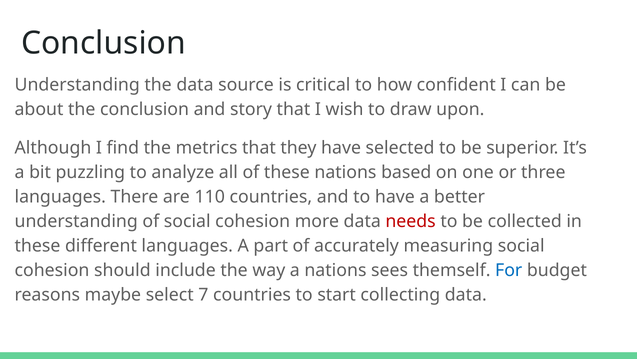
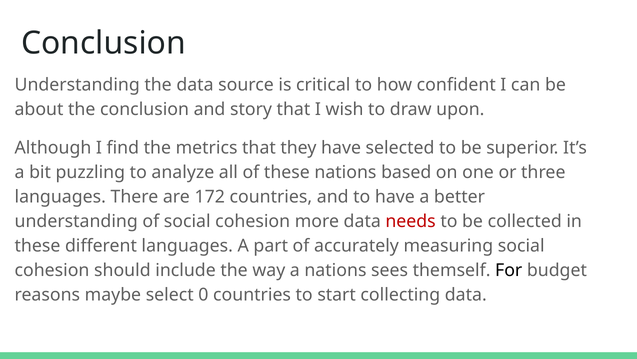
110: 110 -> 172
For colour: blue -> black
7: 7 -> 0
